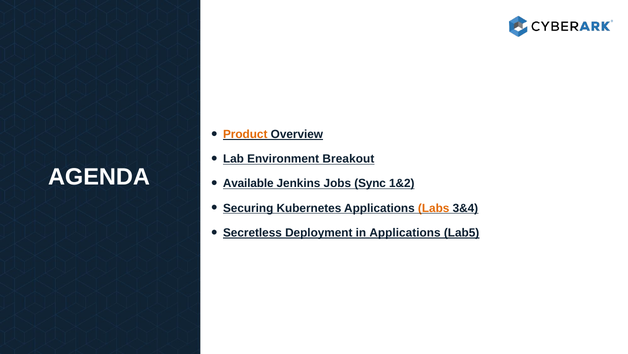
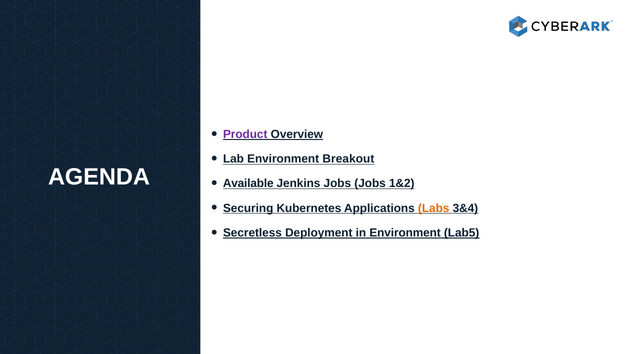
Product colour: orange -> purple
Jobs Sync: Sync -> Jobs
in Applications: Applications -> Environment
